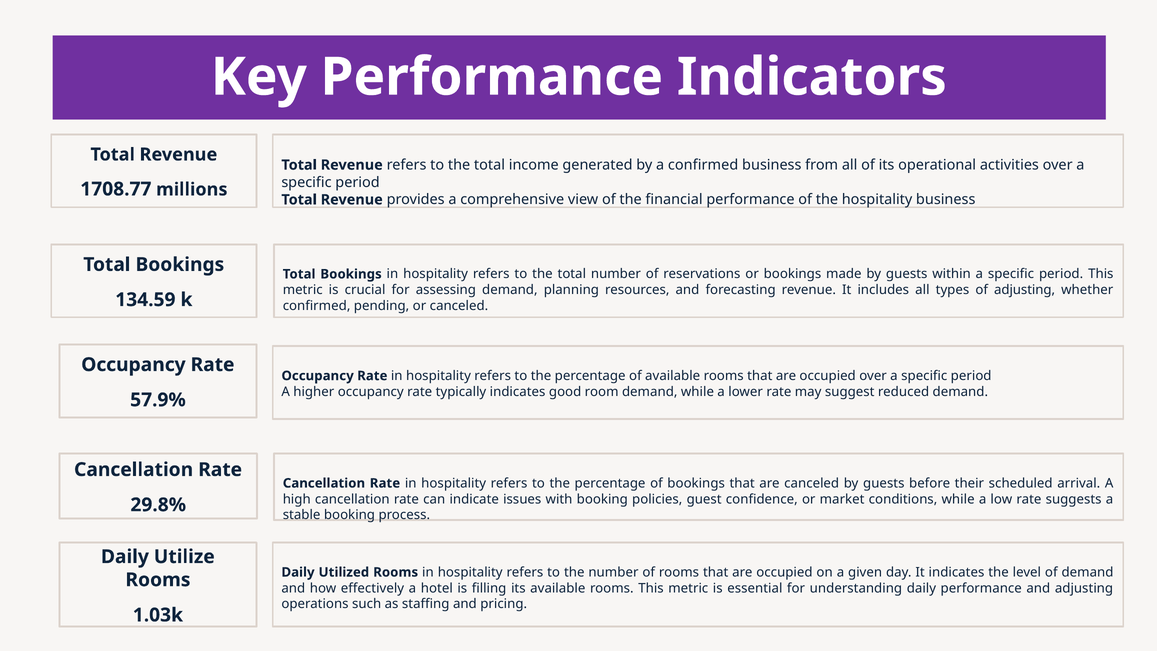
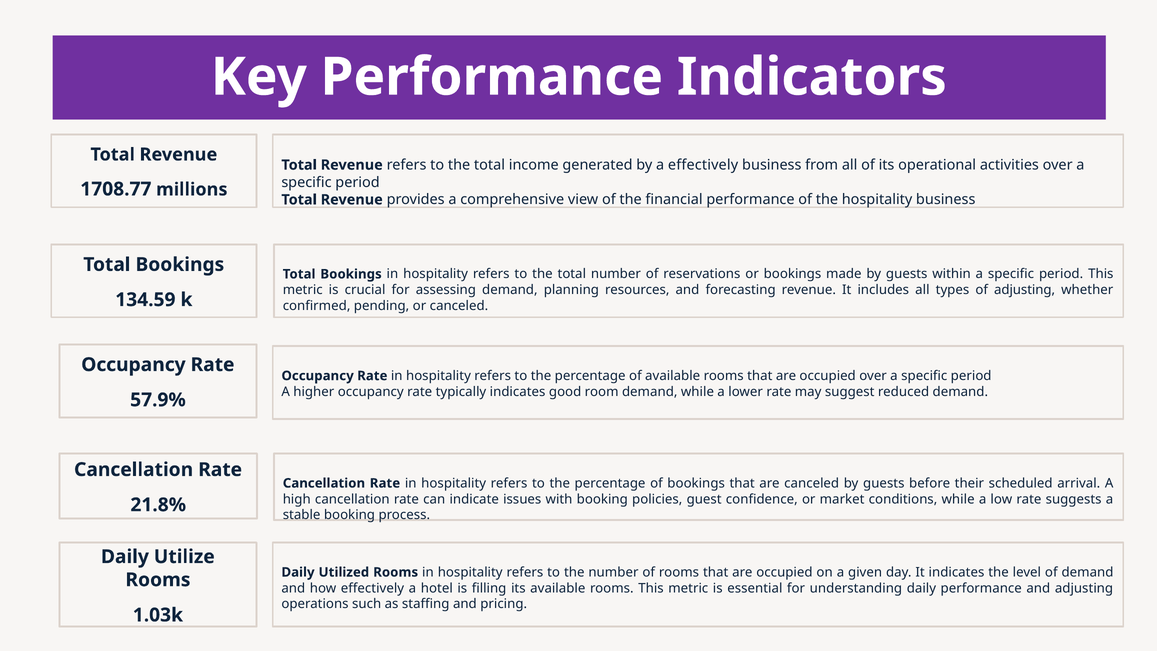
a confirmed: confirmed -> effectively
29.8%: 29.8% -> 21.8%
